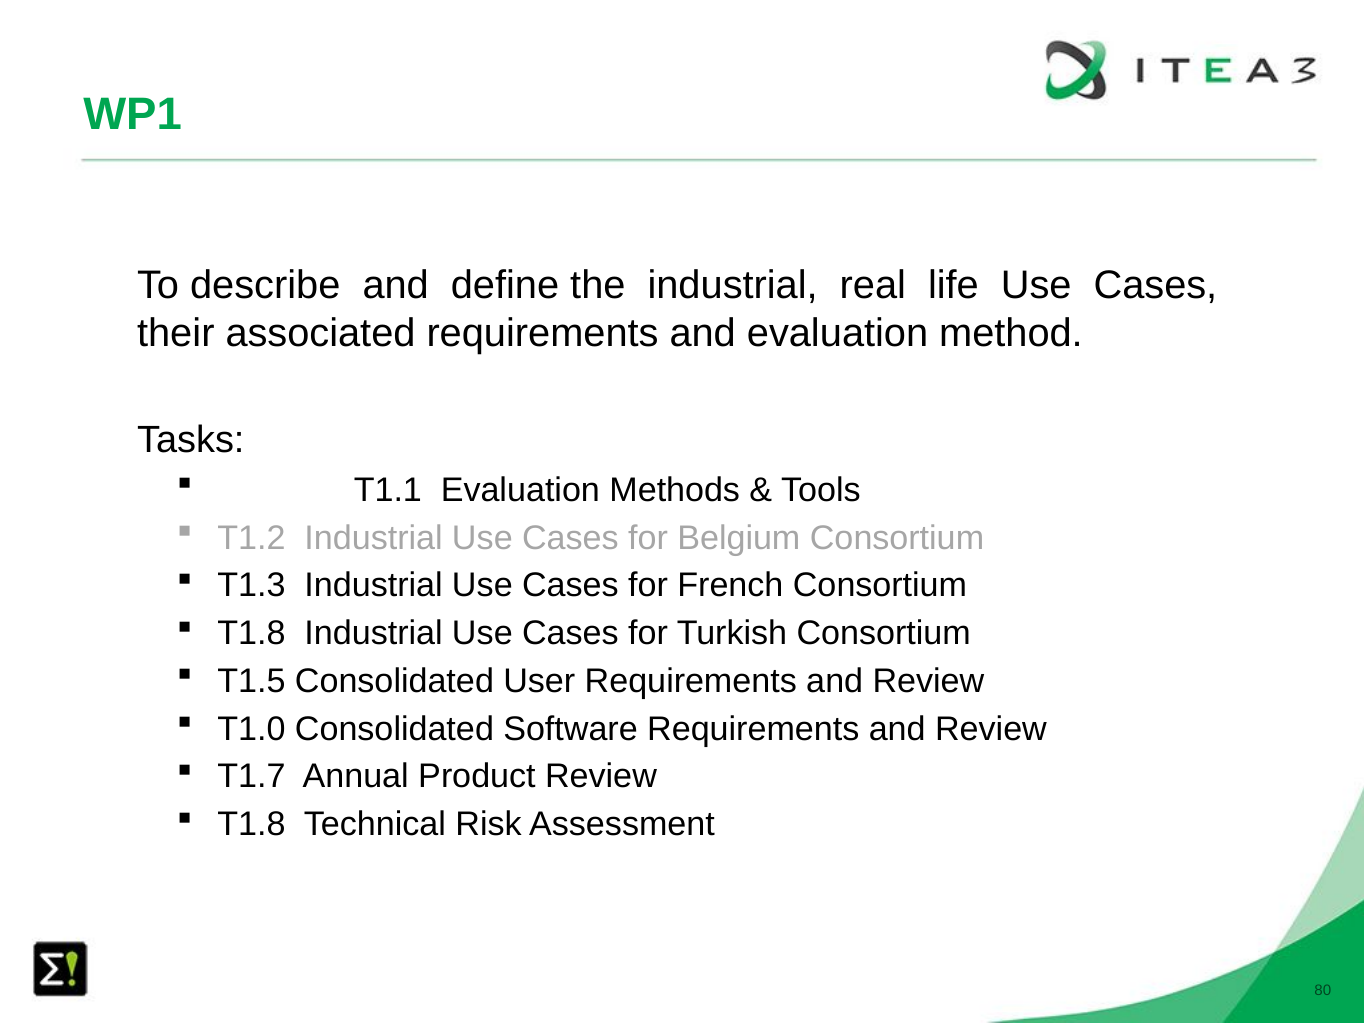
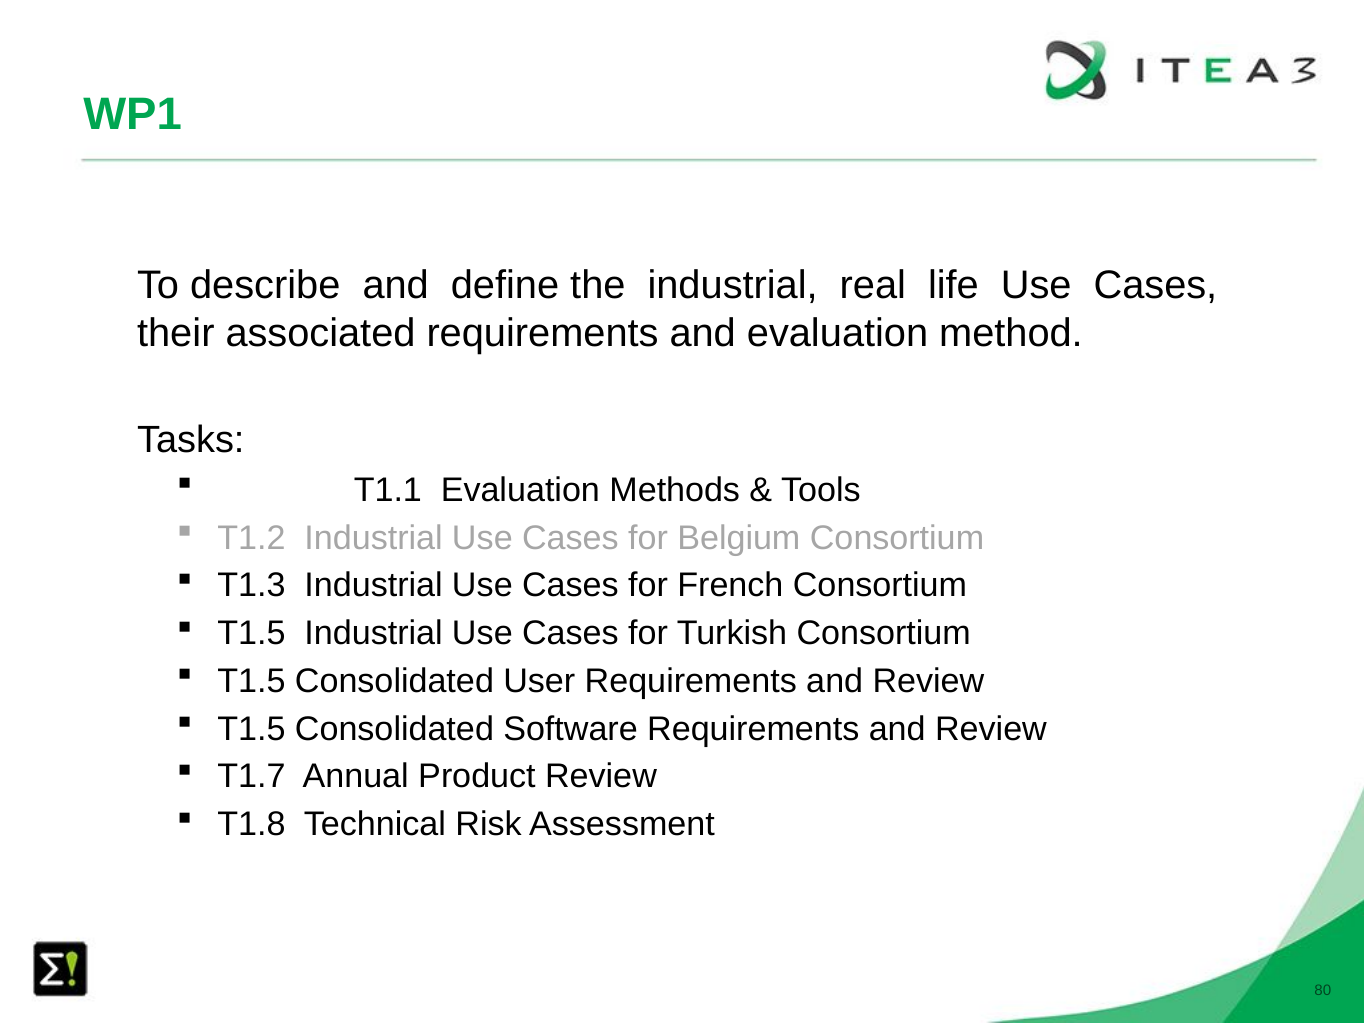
T1.8 at (252, 633): T1.8 -> T1.5
T1.0 at (252, 729): T1.0 -> T1.5
